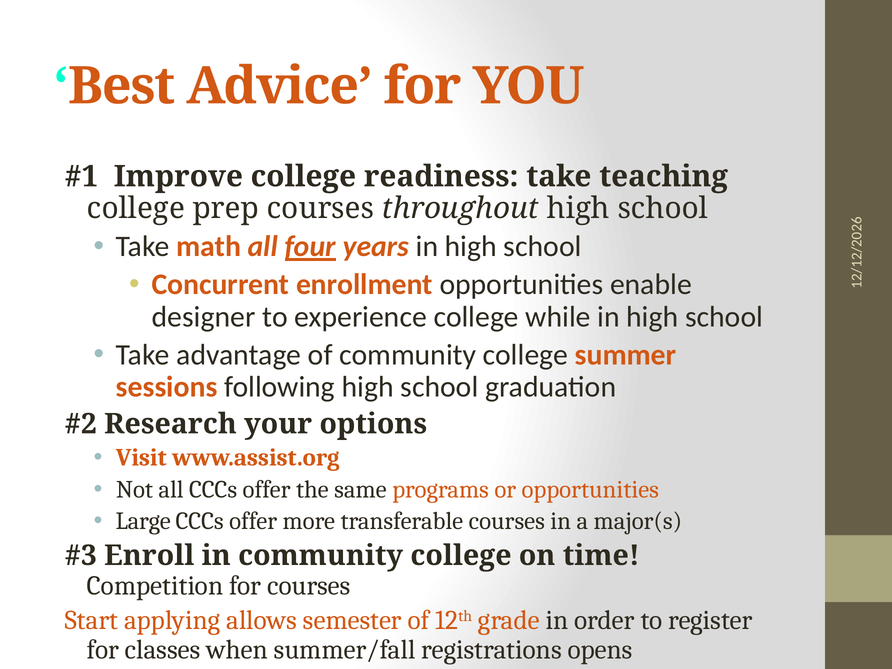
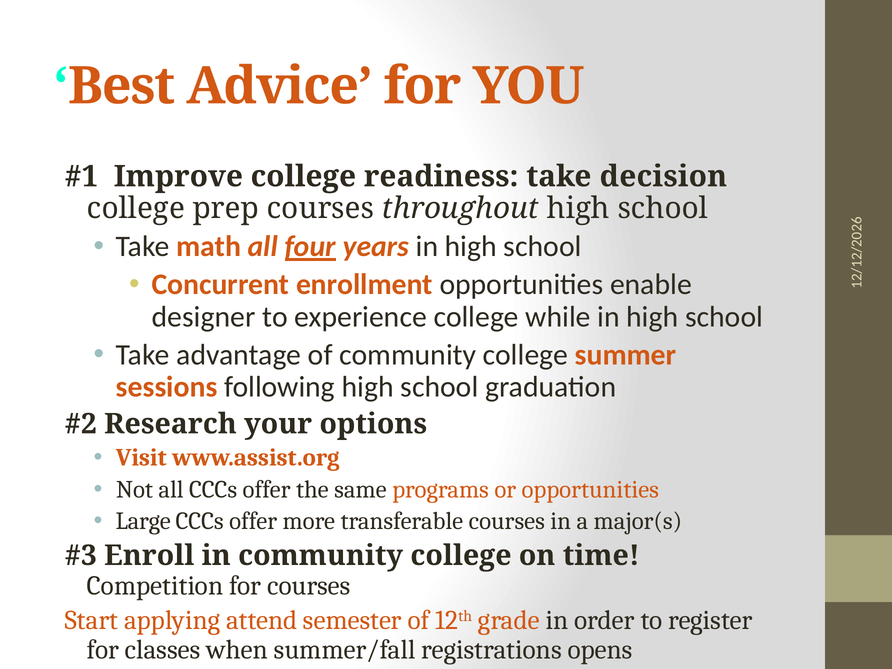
teaching: teaching -> decision
allows: allows -> attend
